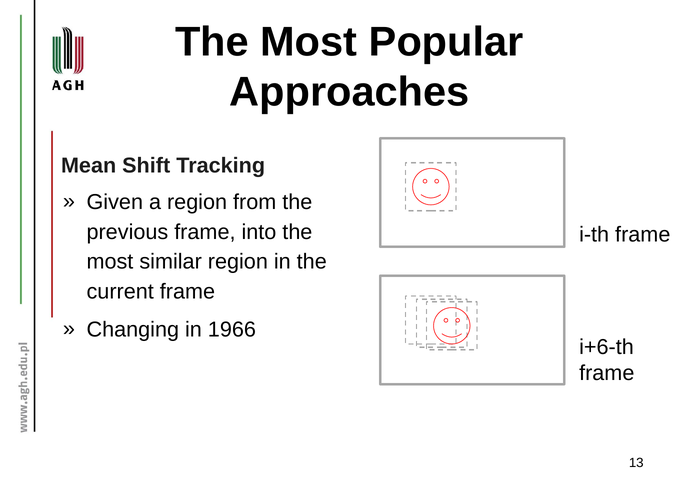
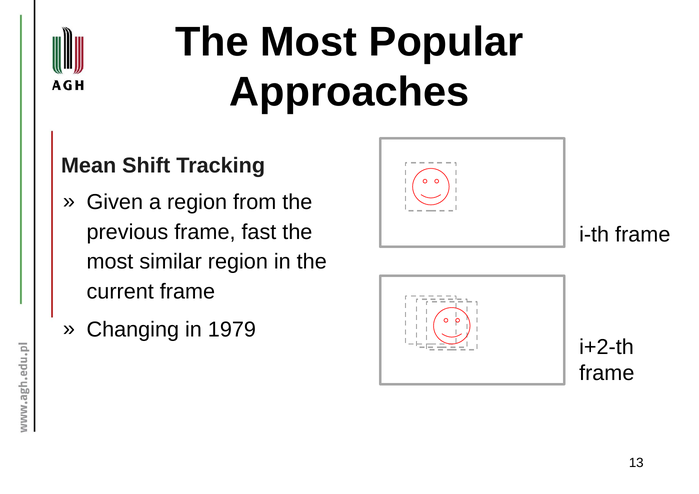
into: into -> fast
1966: 1966 -> 1979
i+6-th: i+6-th -> i+2-th
